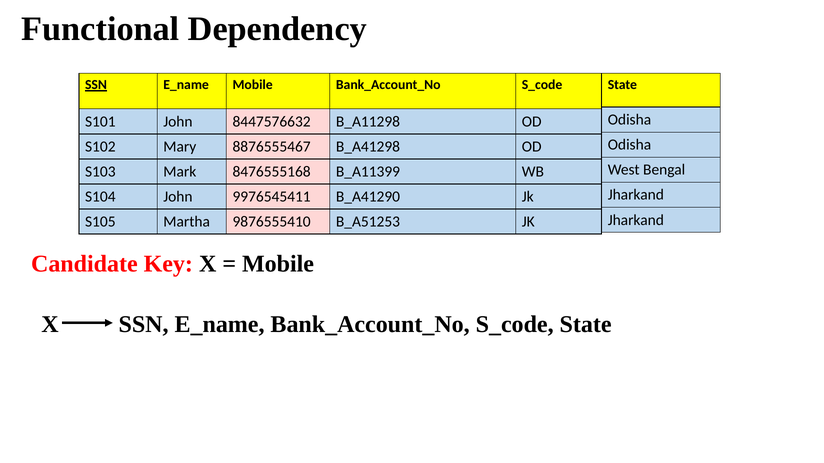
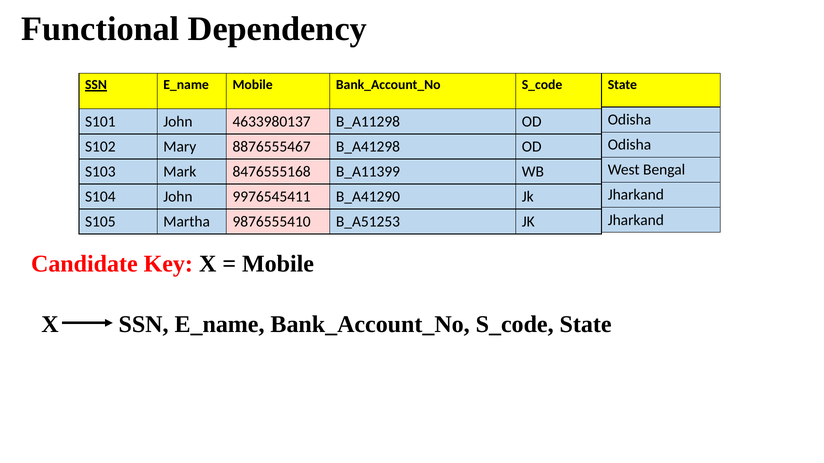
8447576632: 8447576632 -> 4633980137
